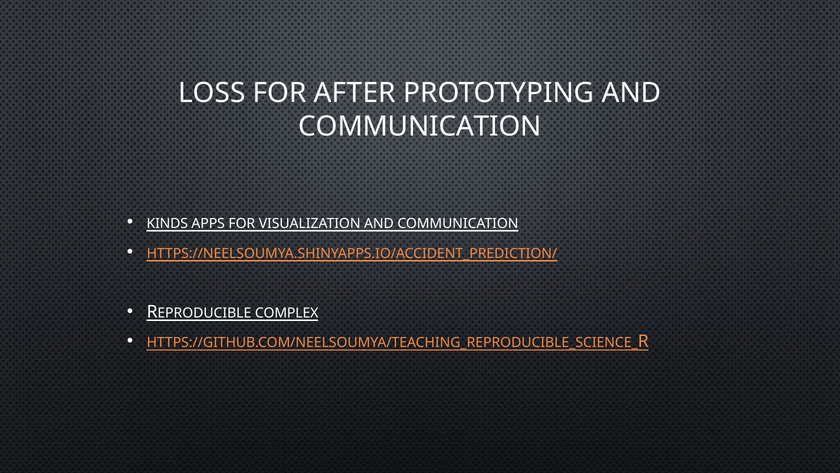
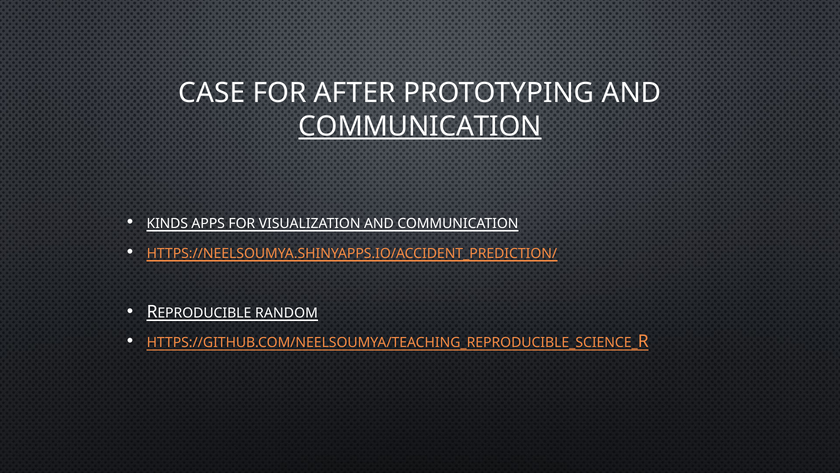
LOSS: LOSS -> CASE
COMMUNICATION at (420, 126) underline: none -> present
COMPLEX: COMPLEX -> RANDOM
